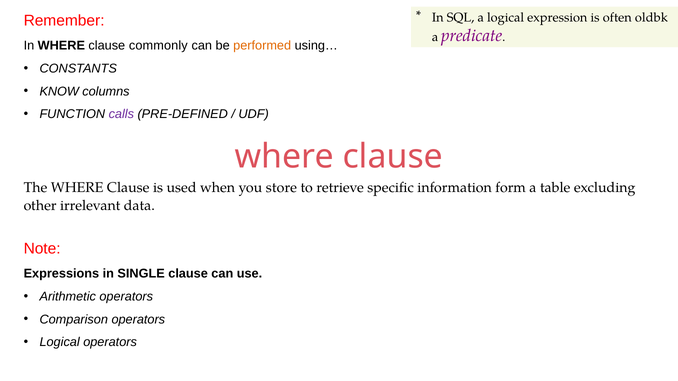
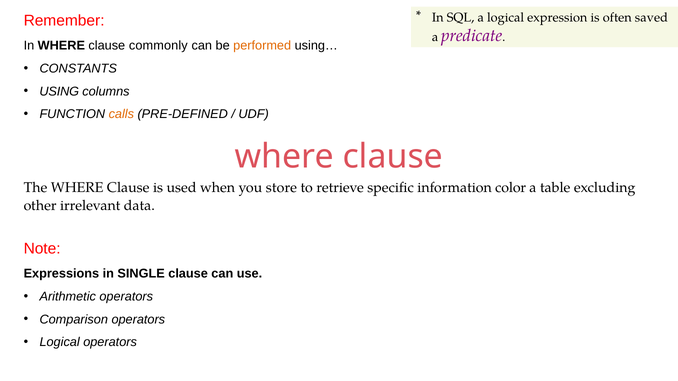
oldbk: oldbk -> saved
KNOW: KNOW -> USING
calls colour: purple -> orange
form: form -> color
